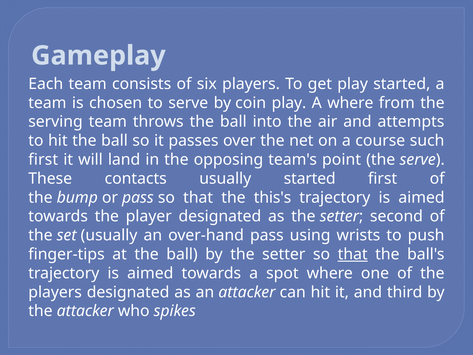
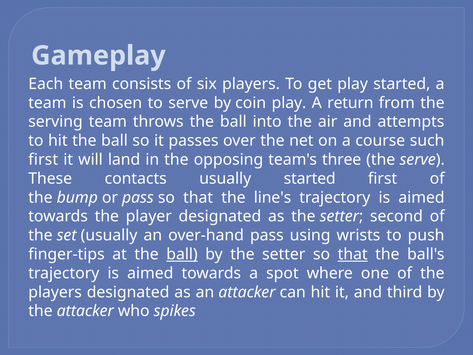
A where: where -> return
point: point -> three
this's: this's -> line's
ball at (182, 254) underline: none -> present
